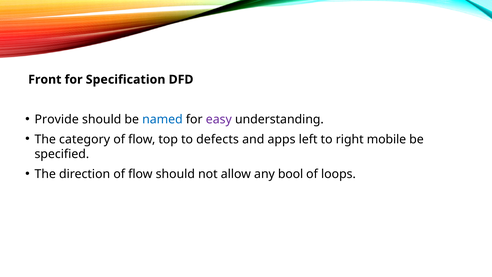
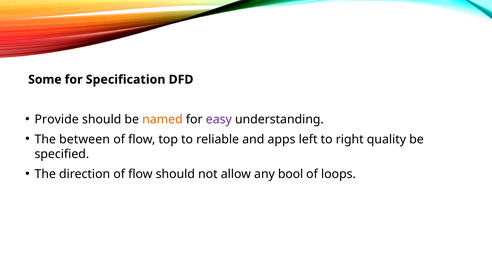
Front: Front -> Some
named colour: blue -> orange
category: category -> between
defects: defects -> reliable
mobile: mobile -> quality
